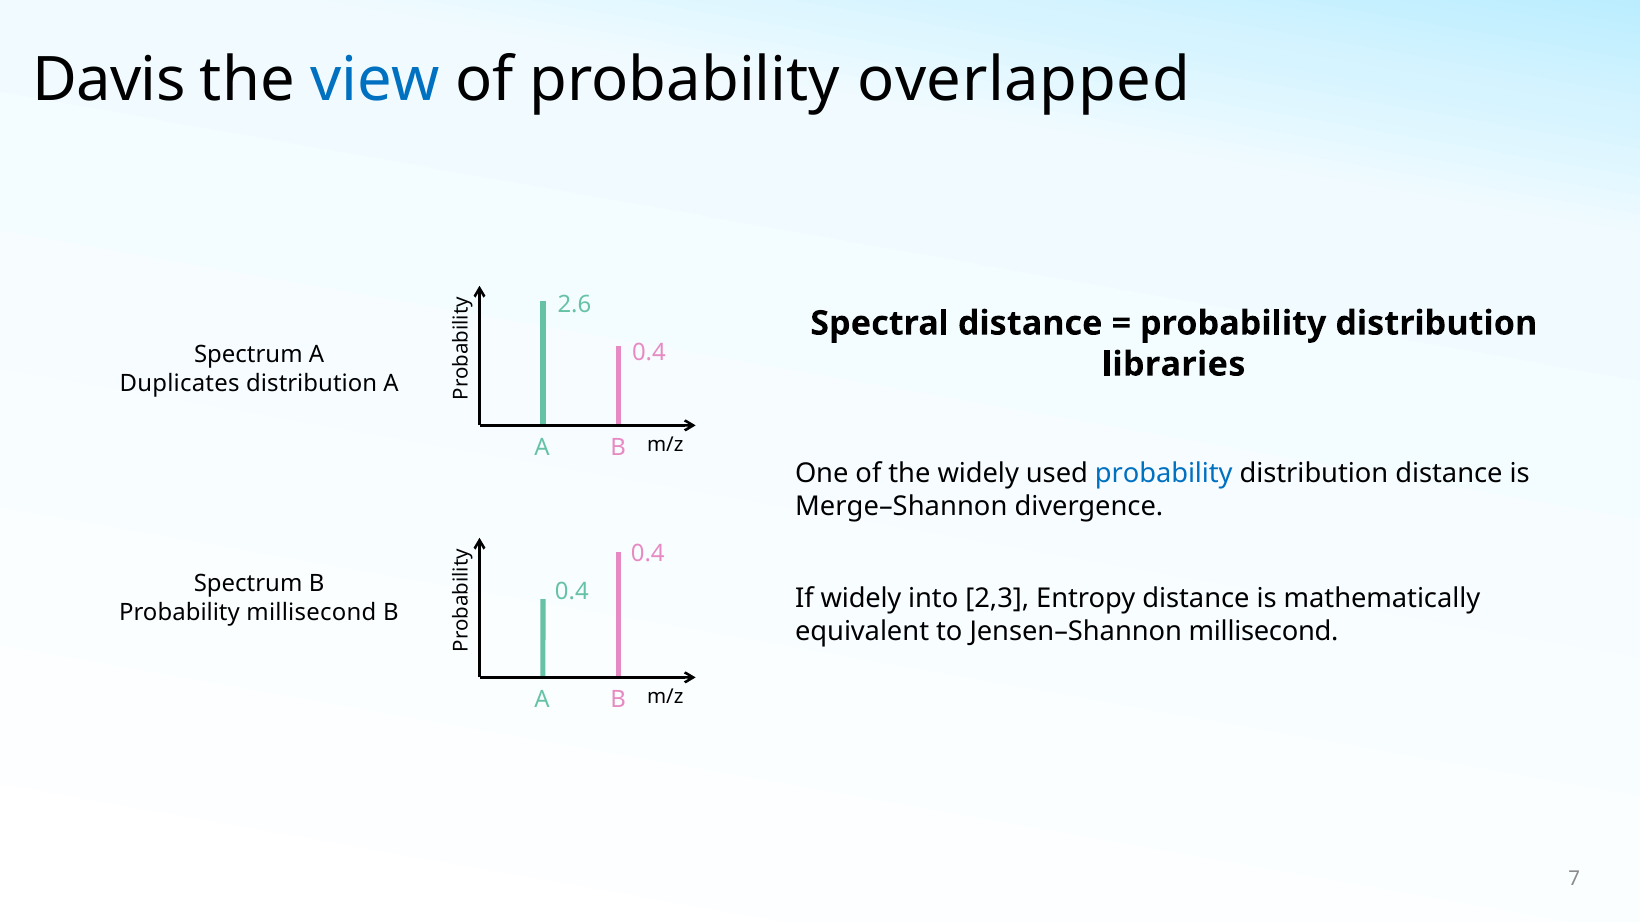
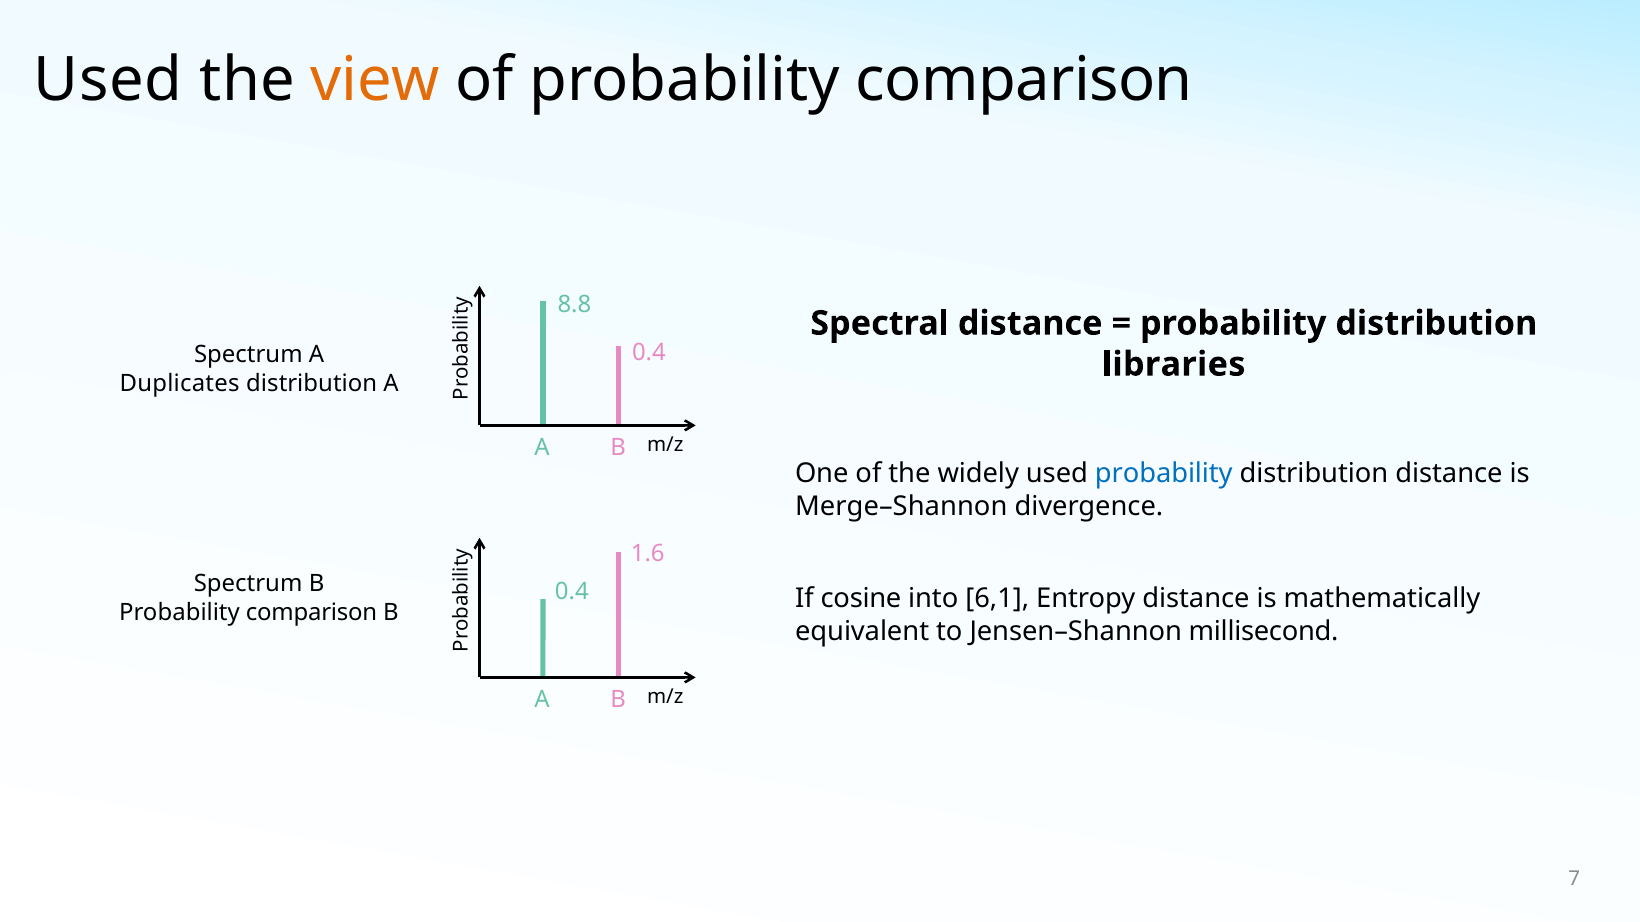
Davis at (109, 80): Davis -> Used
view colour: blue -> orange
of probability overlapped: overlapped -> comparison
2.6: 2.6 -> 8.8
0.4 at (648, 554): 0.4 -> 1.6
If widely: widely -> cosine
2,3: 2,3 -> 6,1
millisecond at (311, 613): millisecond -> comparison
